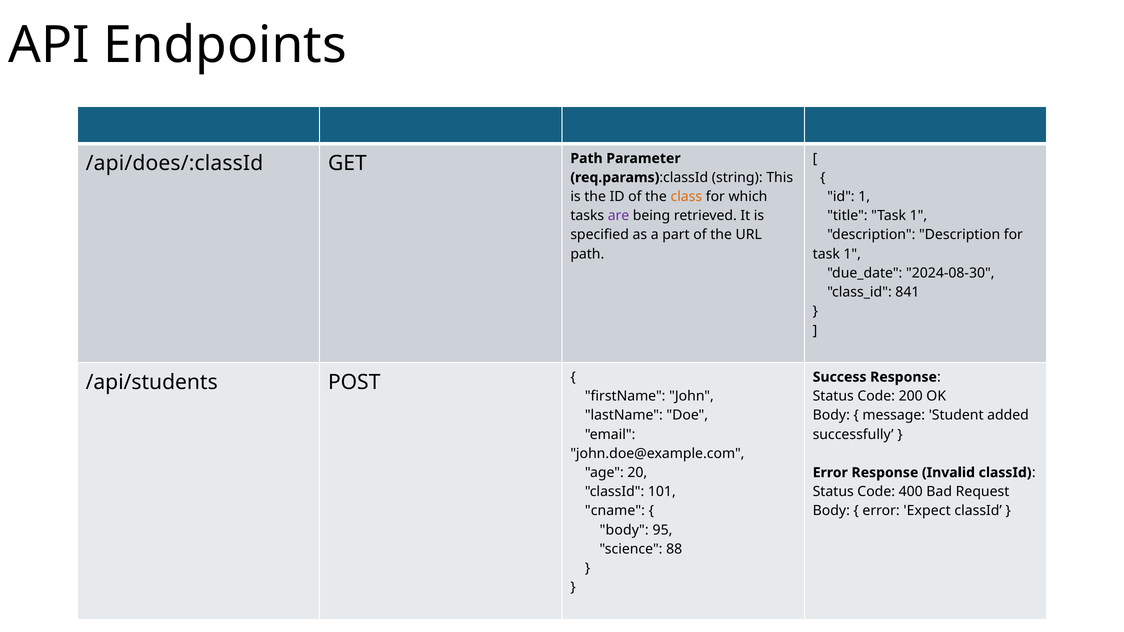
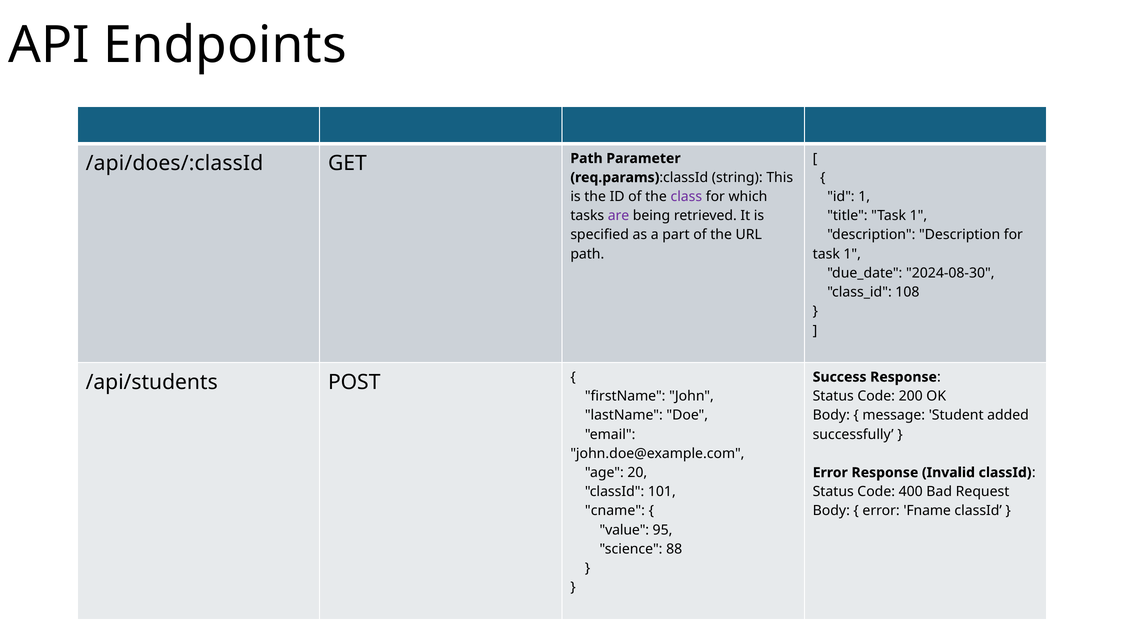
class colour: orange -> purple
841: 841 -> 108
Expect: Expect -> Fname
body at (624, 530): body -> value
